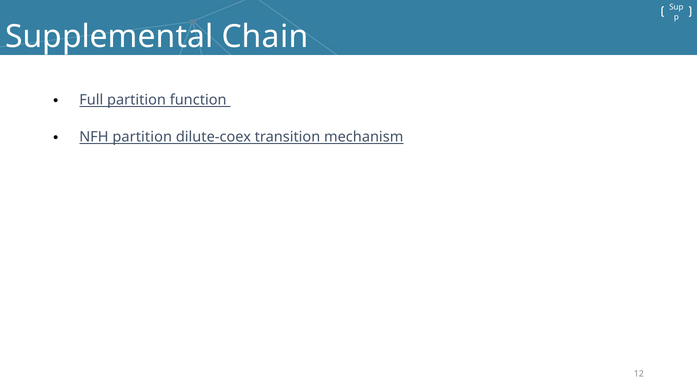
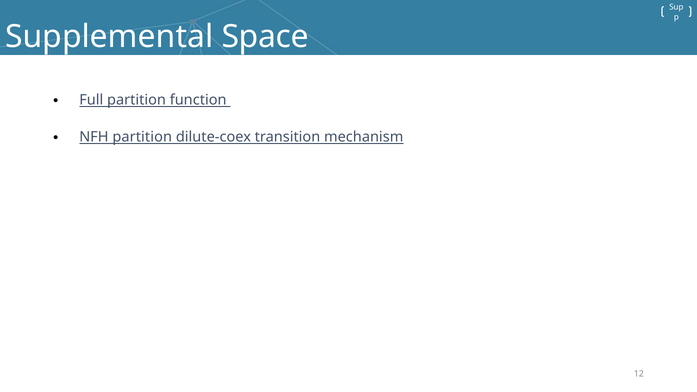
Chain: Chain -> Space
